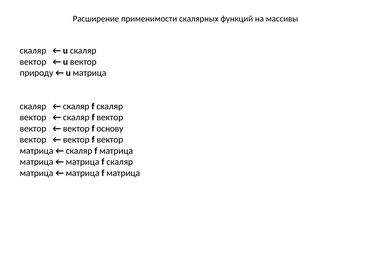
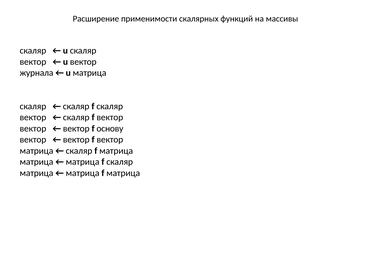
природу: природу -> журнала
